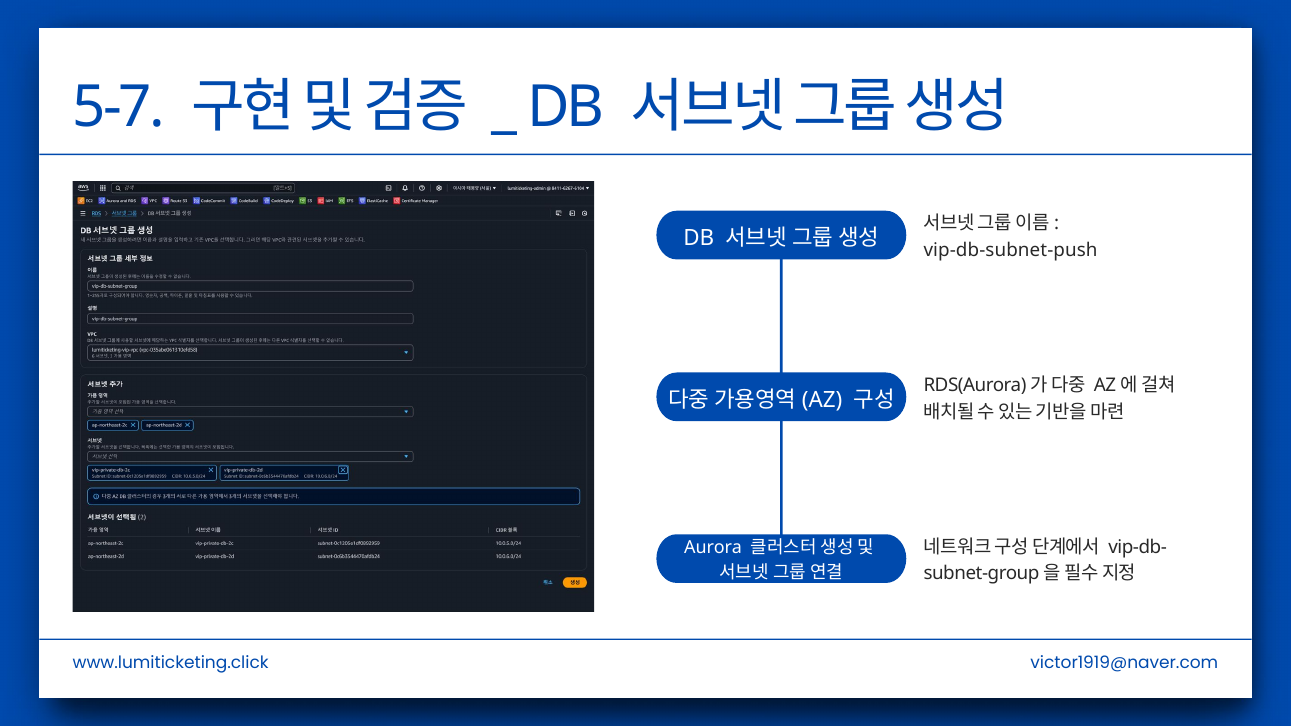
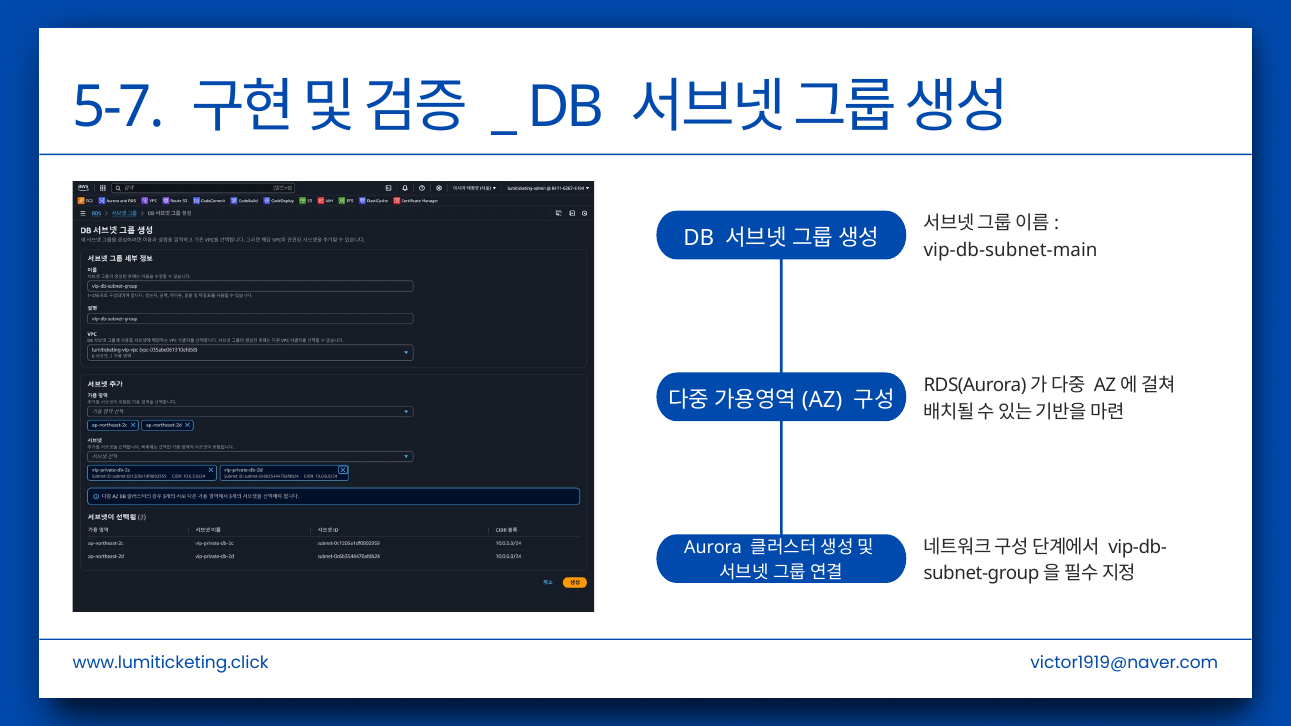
vip-db-subnet-push: vip-db-subnet-push -> vip-db-subnet-main
